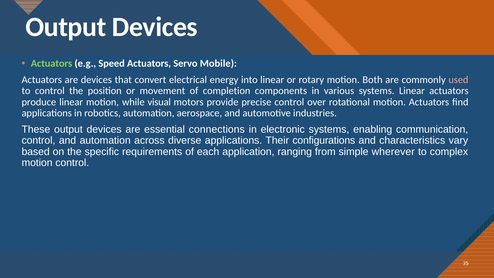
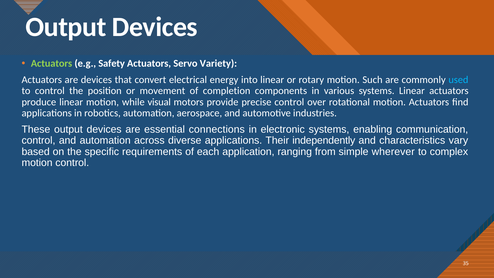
Speed: Speed -> Safety
Mobile: Mobile -> Variety
Both: Both -> Such
used colour: pink -> light blue
configurations: configurations -> independently
